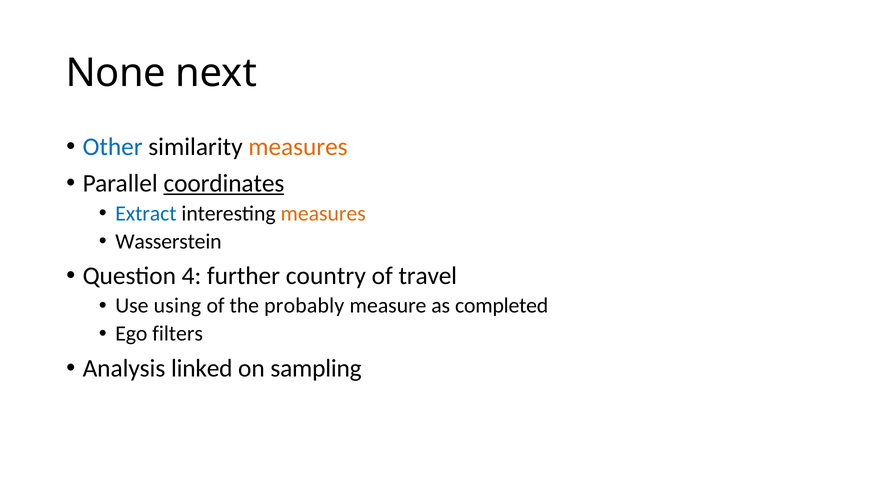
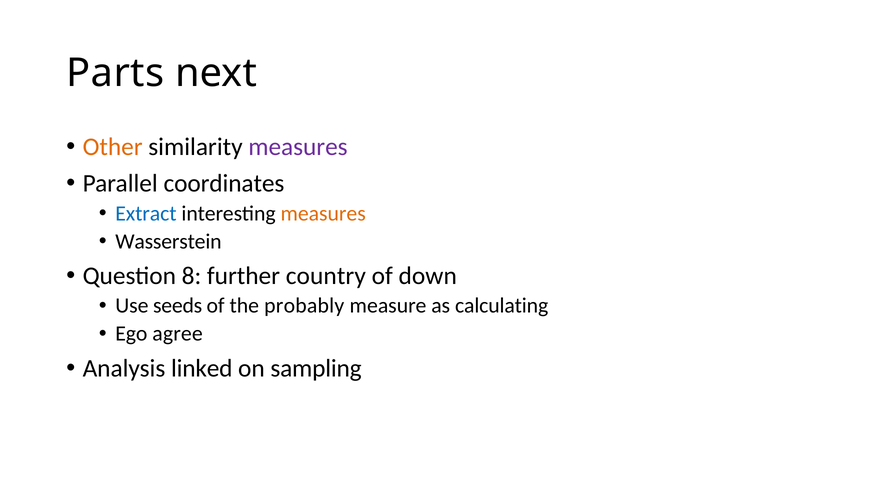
None: None -> Parts
Other colour: blue -> orange
measures at (298, 147) colour: orange -> purple
coordinates underline: present -> none
4: 4 -> 8
travel: travel -> down
using: using -> seeds
completed: completed -> calculating
filters: filters -> agree
